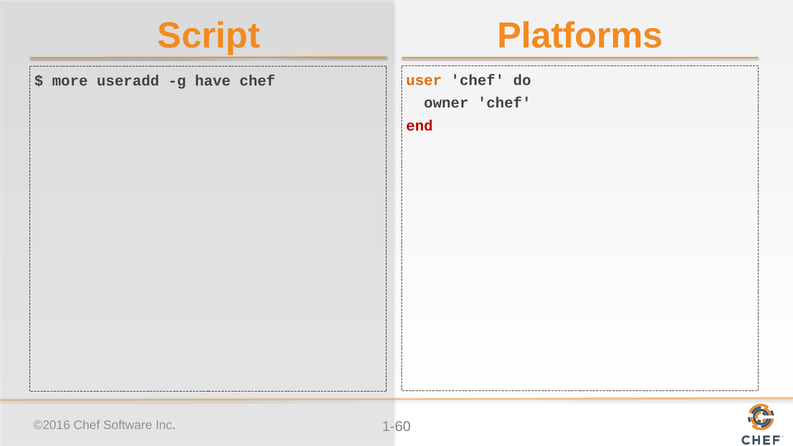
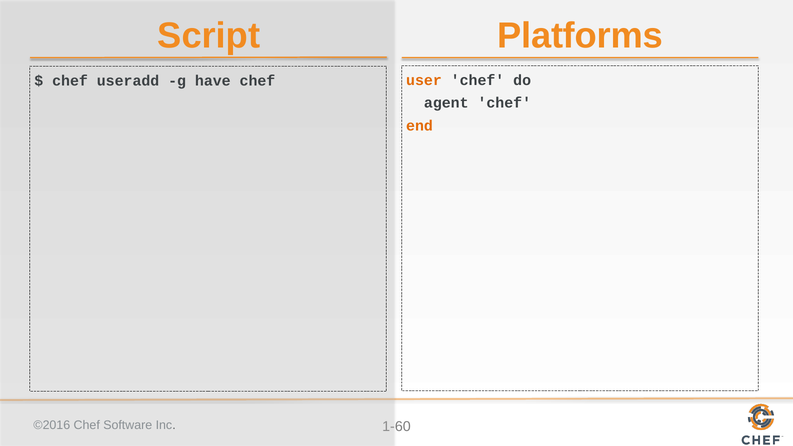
more at (70, 81): more -> chef
owner: owner -> agent
end colour: red -> orange
